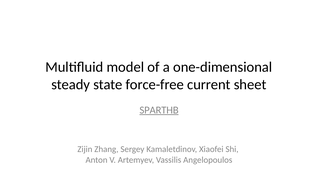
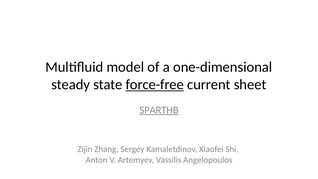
force-free underline: none -> present
